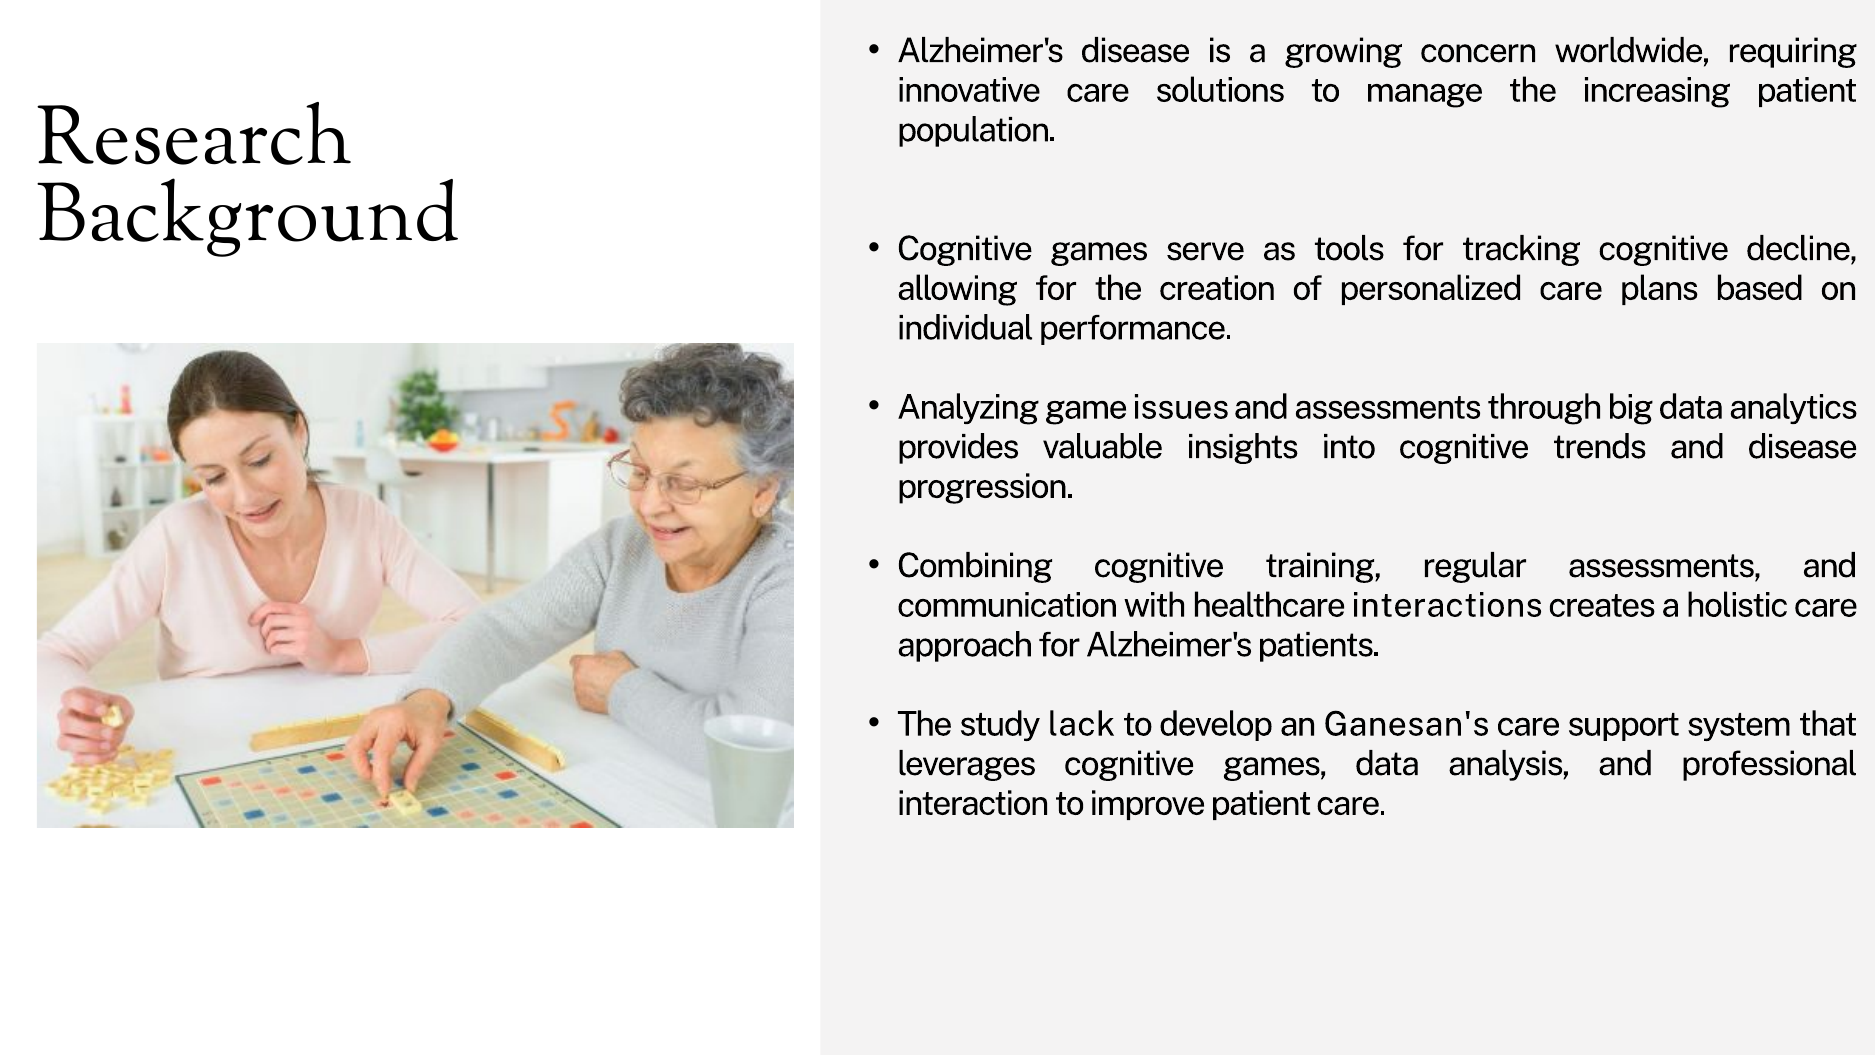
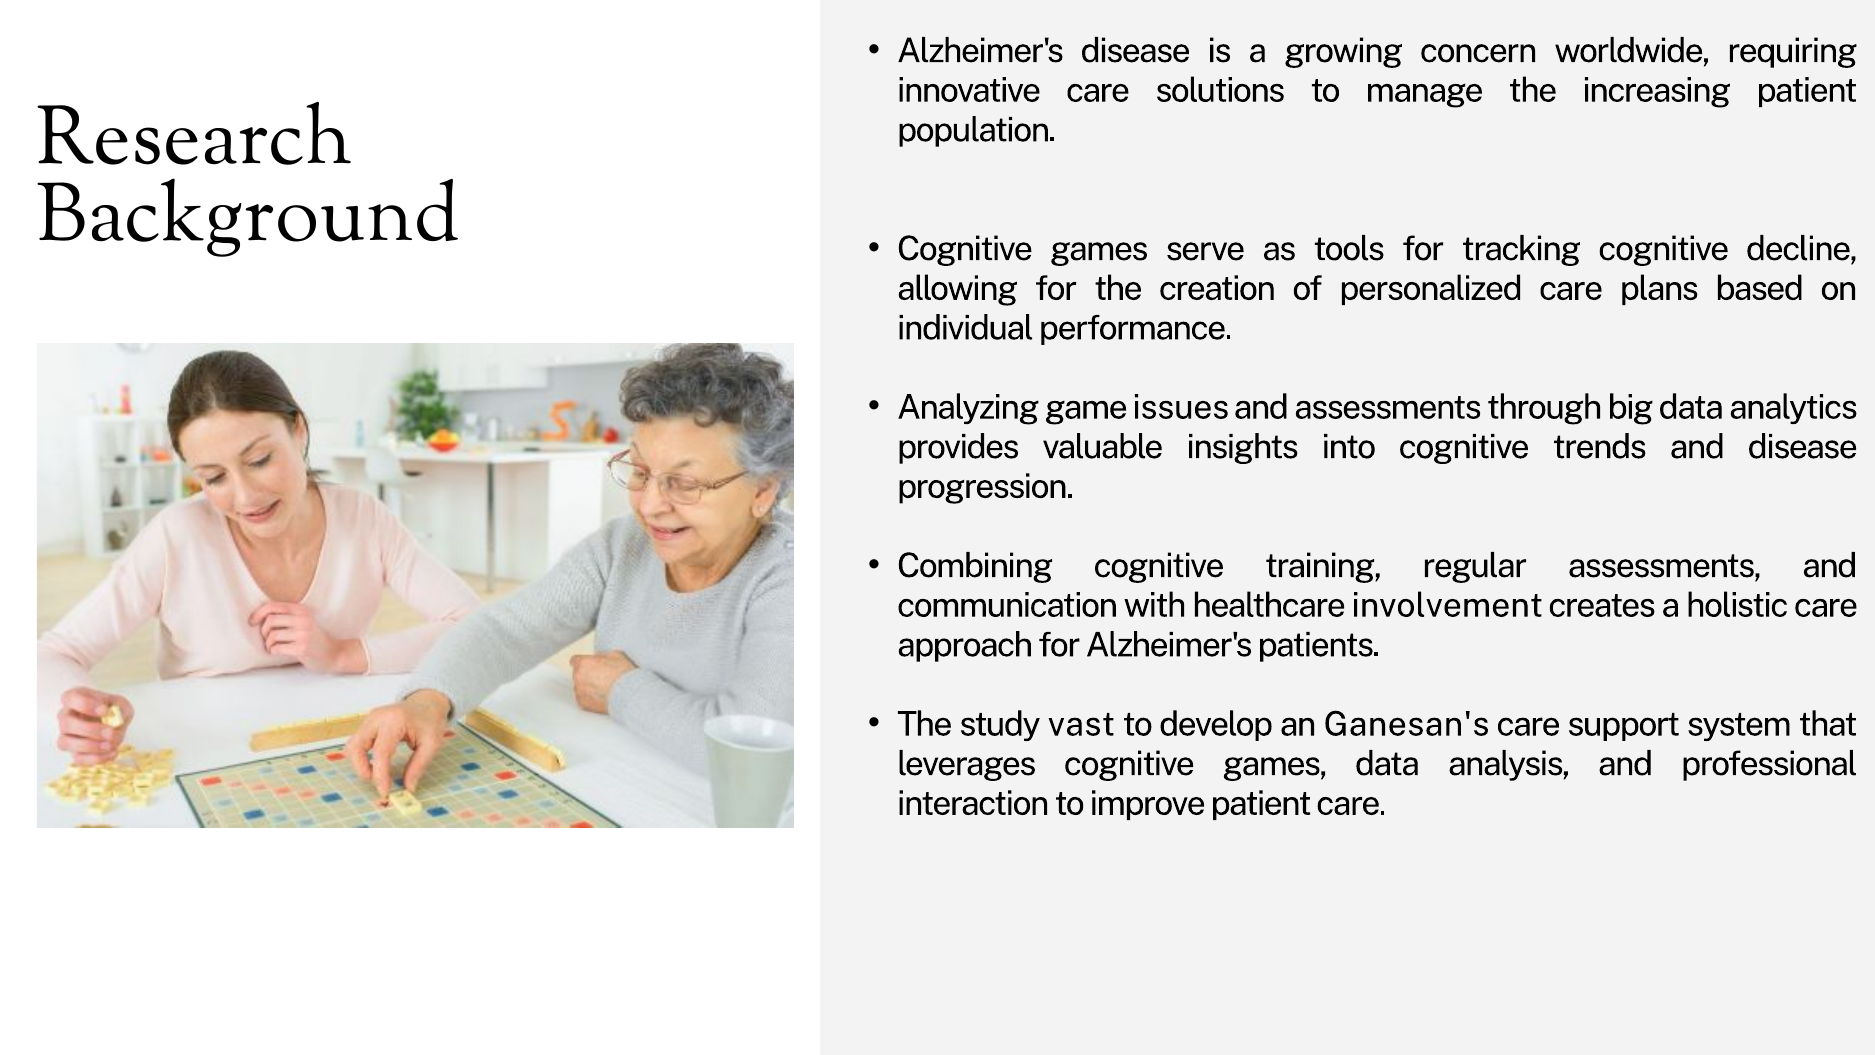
interactions: interactions -> involvement
lack: lack -> vast
